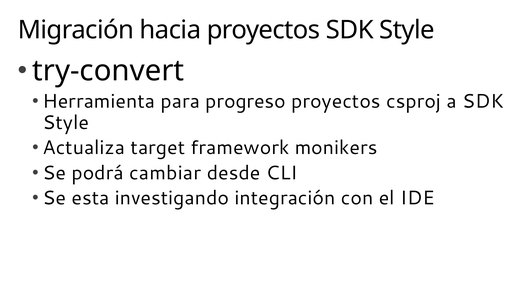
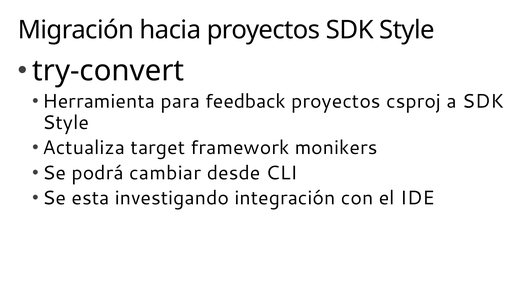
progreso: progreso -> feedback
